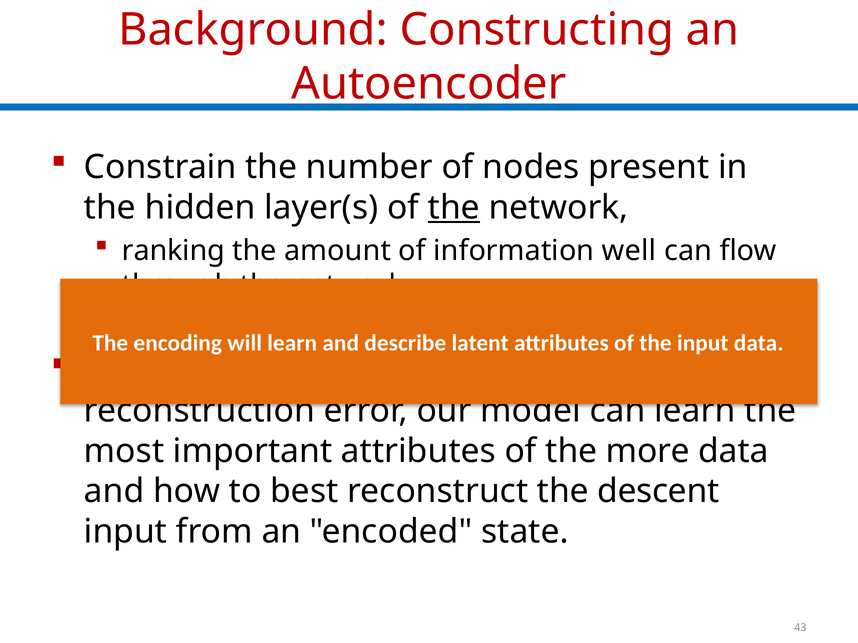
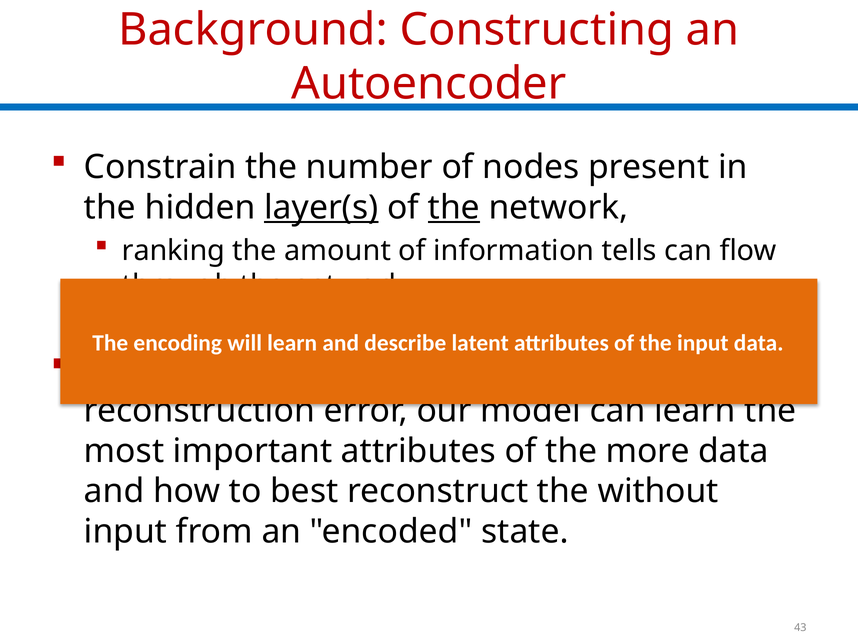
layer(s underline: none -> present
well: well -> tells
descent: descent -> without
